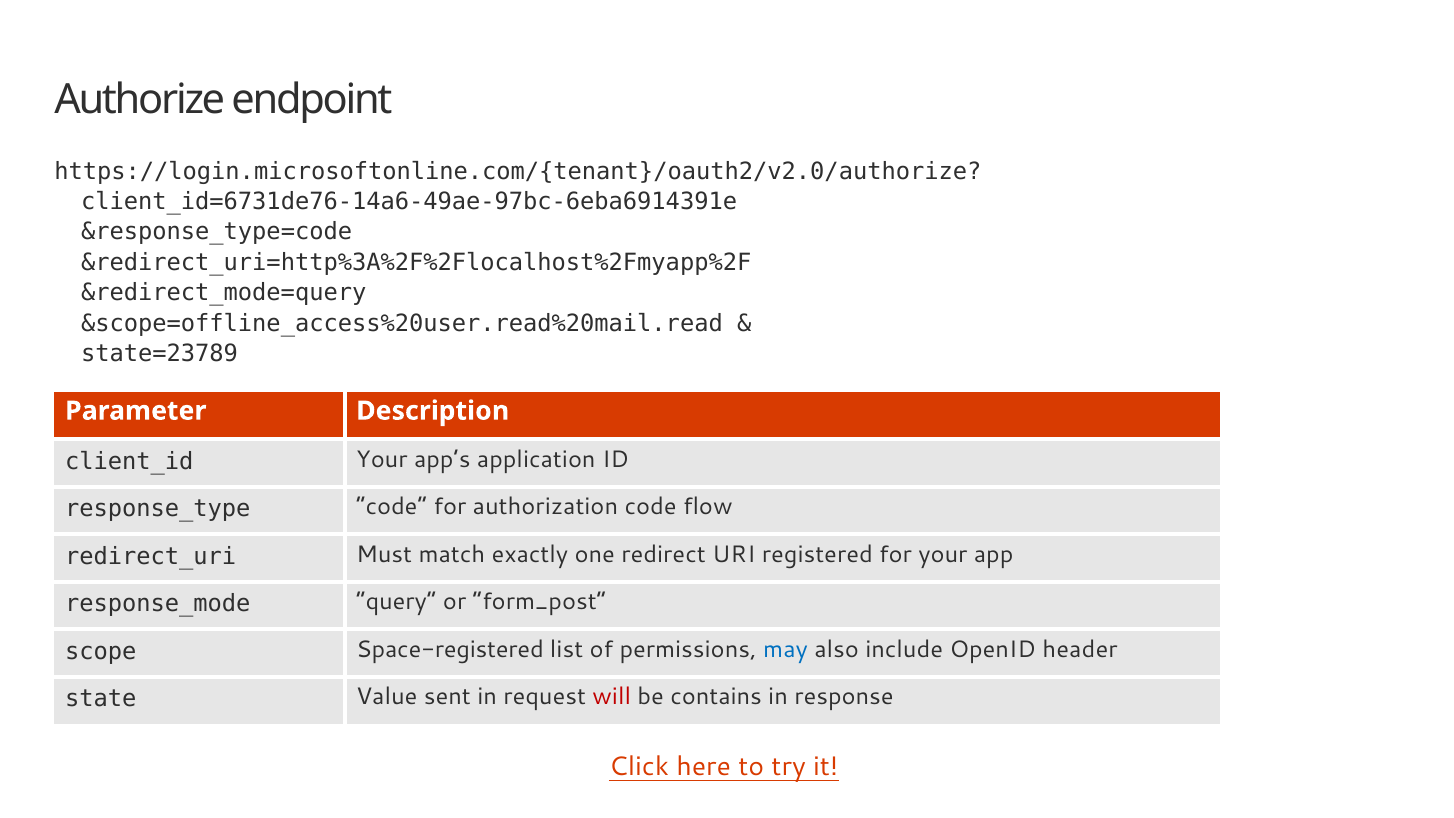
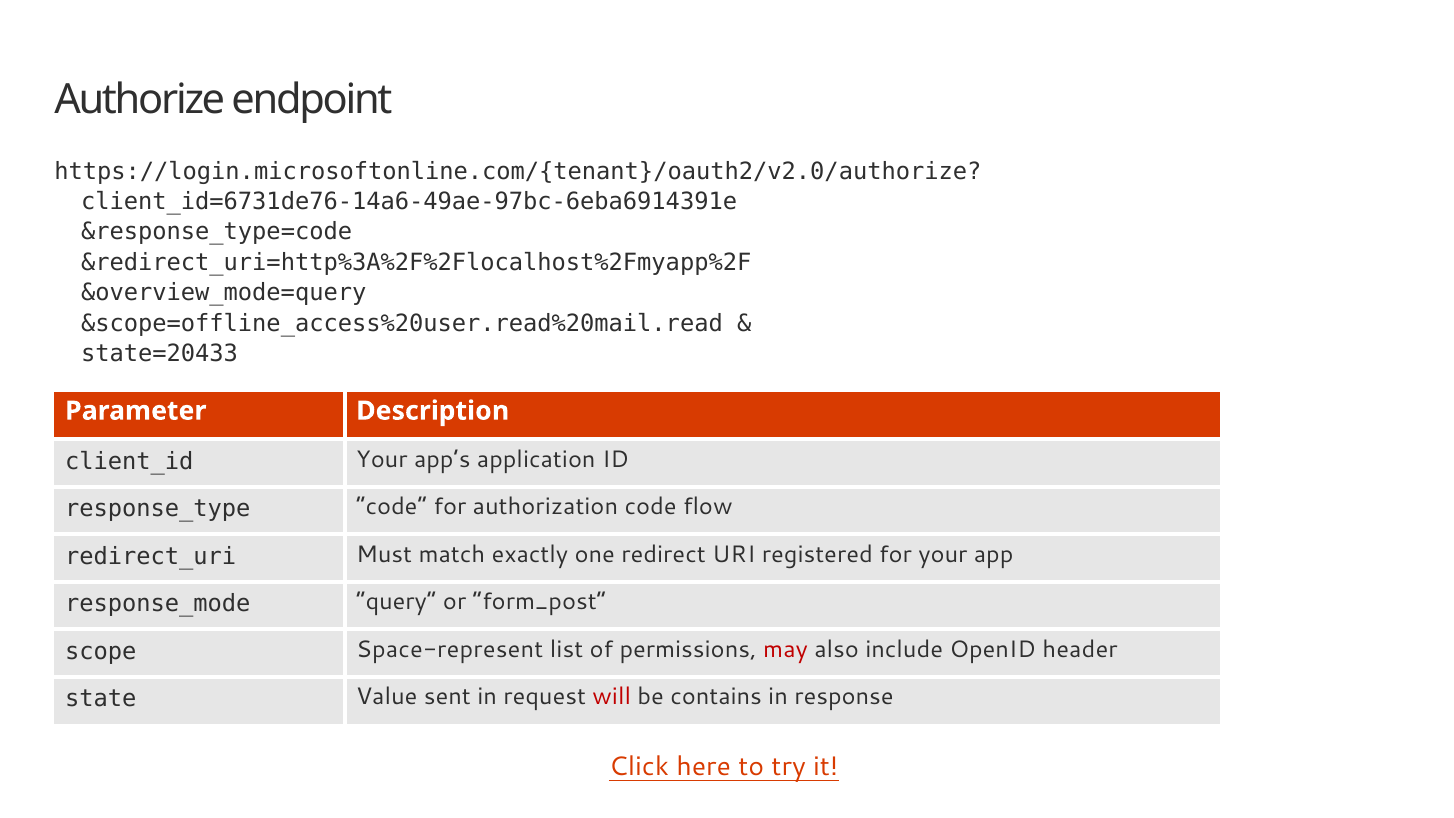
&redirect_mode=query: &redirect_mode=query -> &overview_mode=query
state=23789: state=23789 -> state=20433
Space-registered: Space-registered -> Space-represent
may colour: blue -> red
